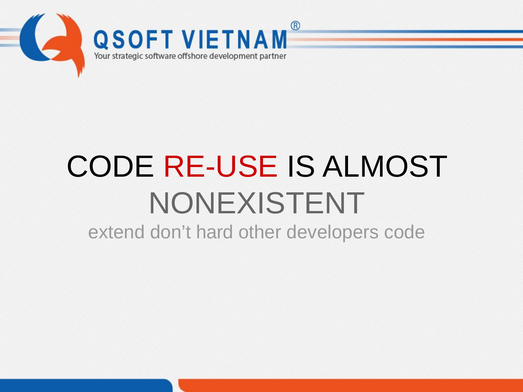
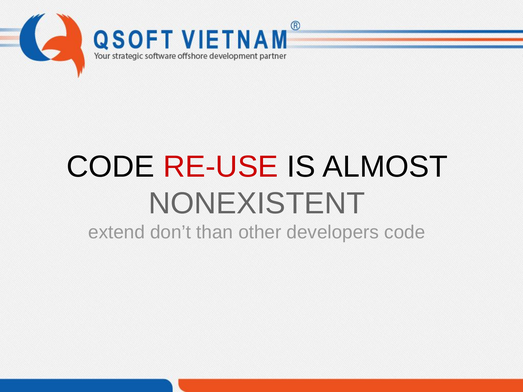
hard: hard -> than
